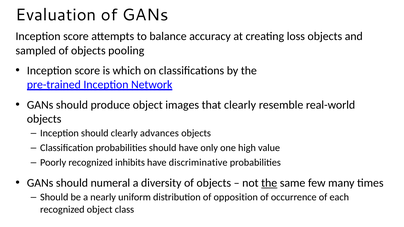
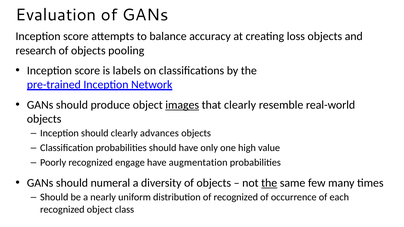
sampled: sampled -> research
which: which -> labels
images underline: none -> present
inhibits: inhibits -> engage
discriminative: discriminative -> augmentation
of opposition: opposition -> recognized
